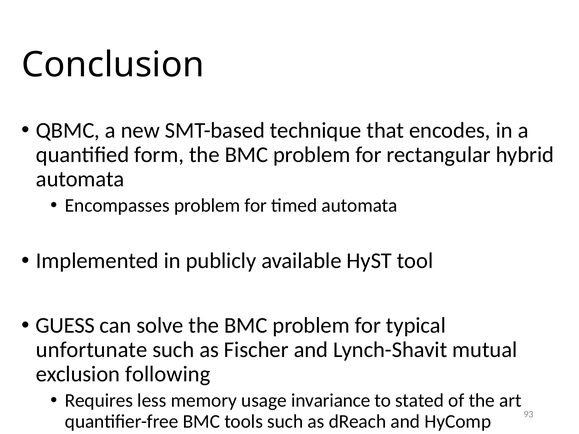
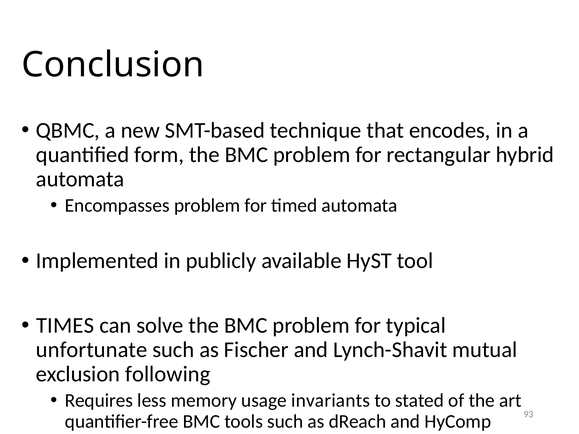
GUESS: GUESS -> TIMES
invariance: invariance -> invariants
